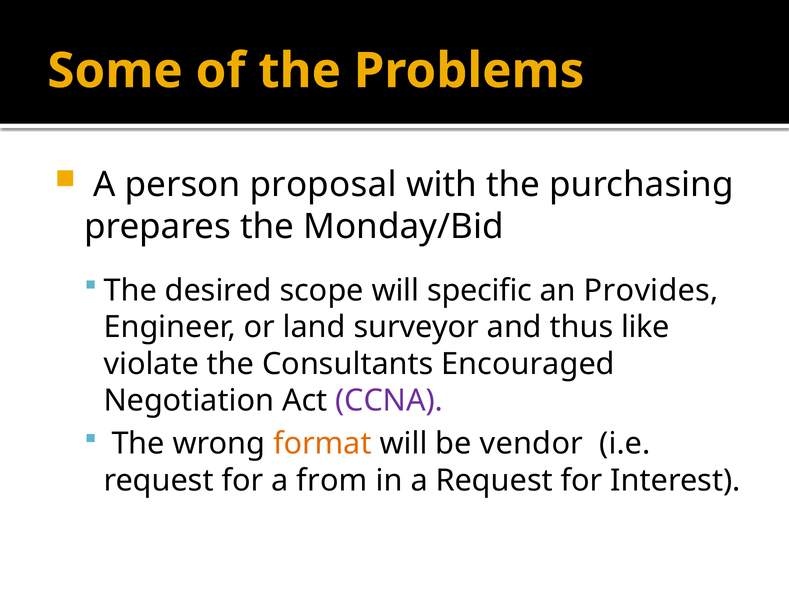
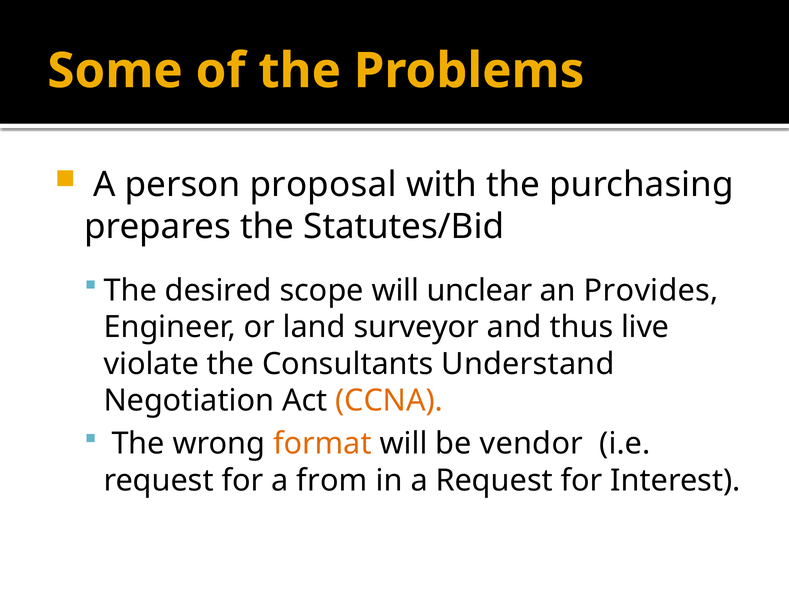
Monday/Bid: Monday/Bid -> Statutes/Bid
specific: specific -> unclear
like: like -> live
Encouraged: Encouraged -> Understand
CCNA colour: purple -> orange
